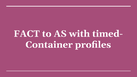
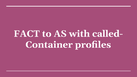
timed-: timed- -> called-
